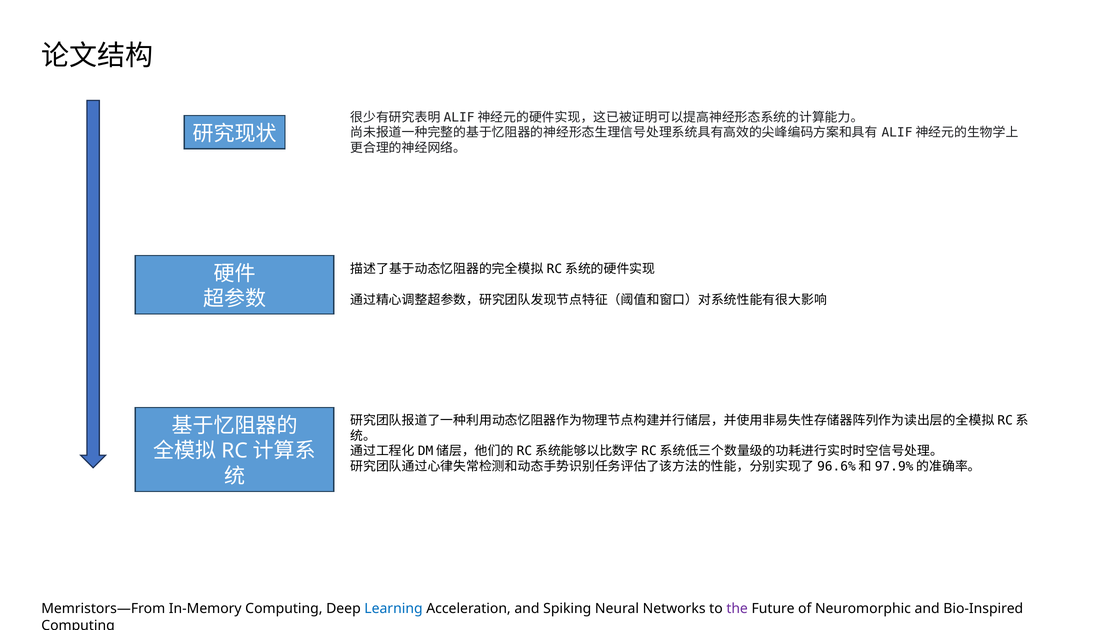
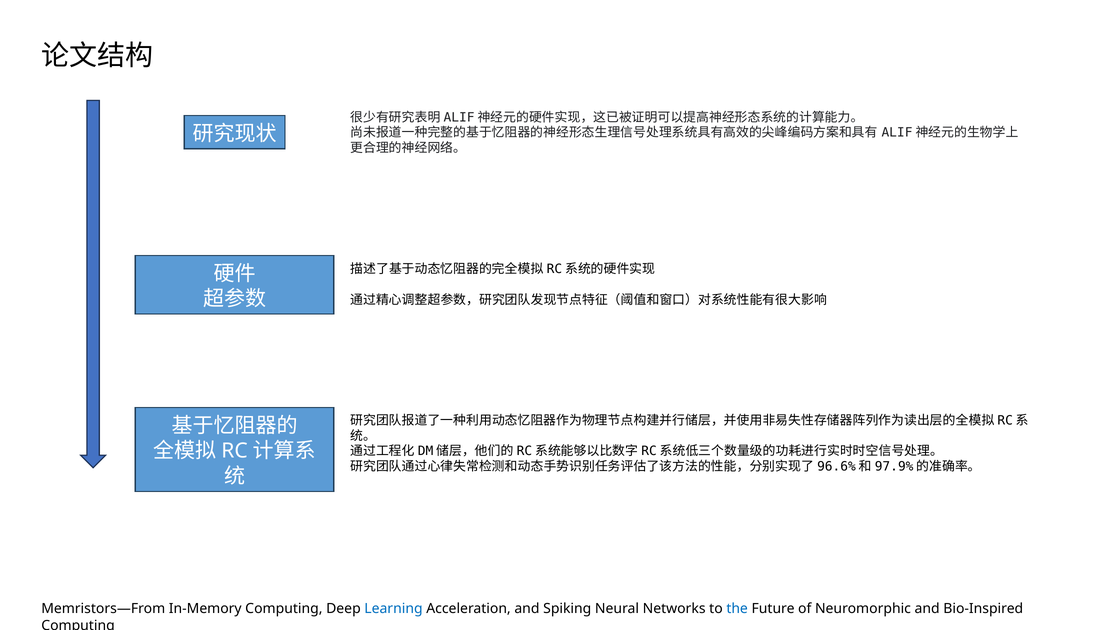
the colour: purple -> blue
